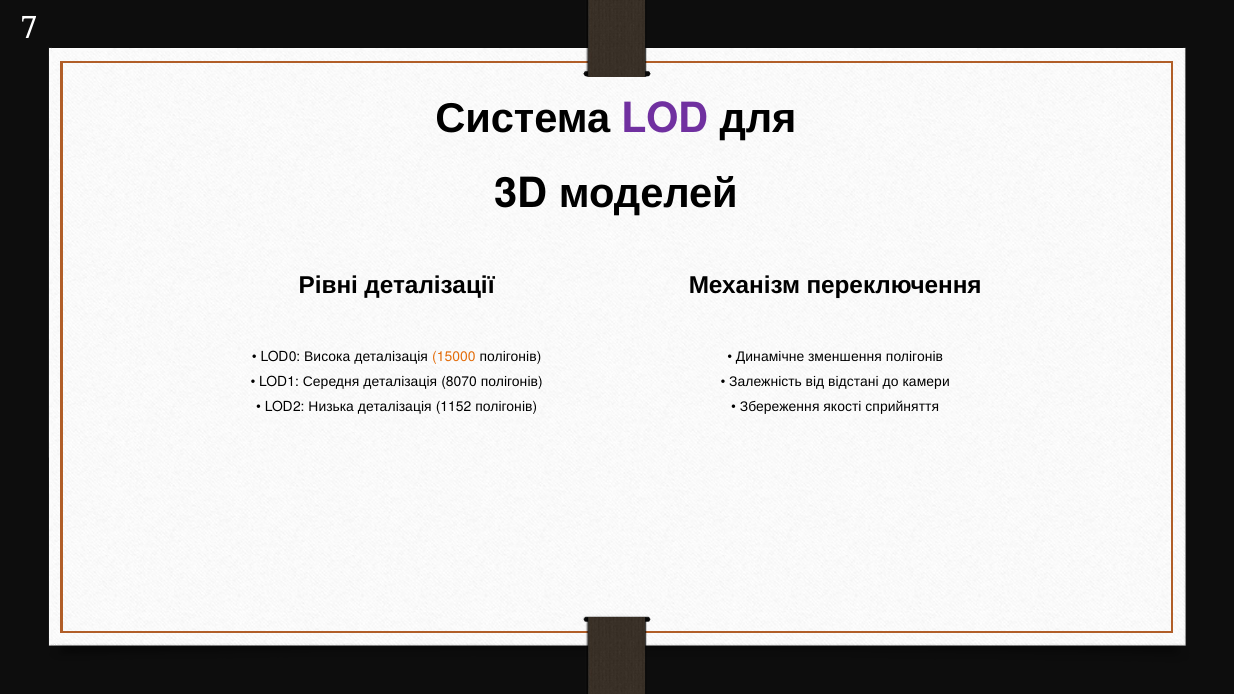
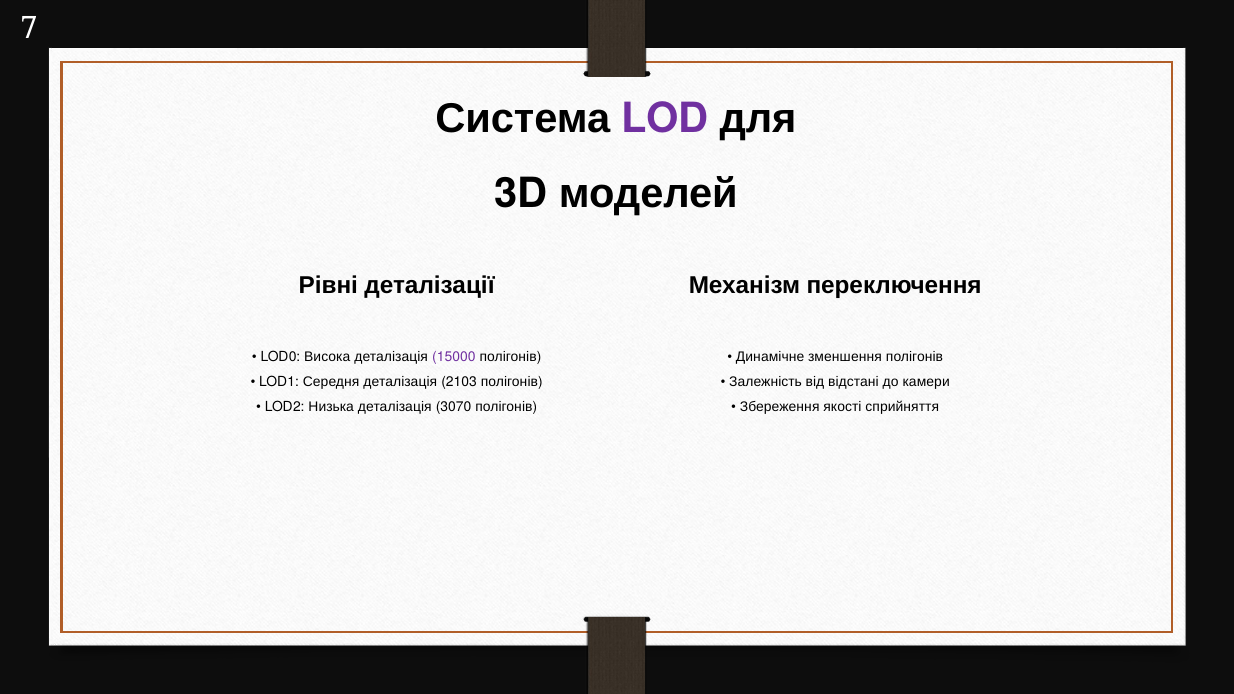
15000 colour: orange -> purple
8070: 8070 -> 2103
1152: 1152 -> 3070
